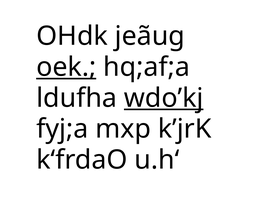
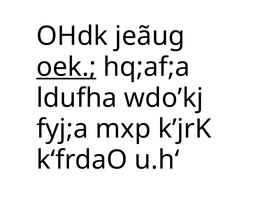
wdo’kj underline: present -> none
